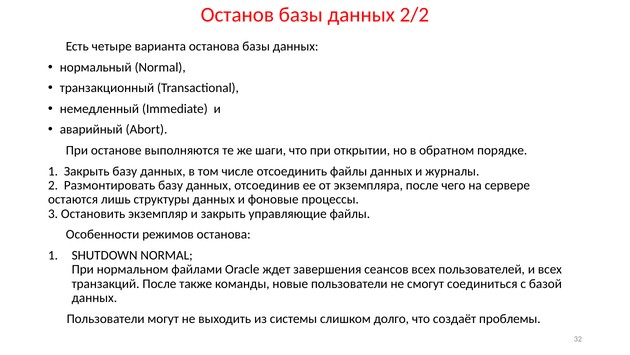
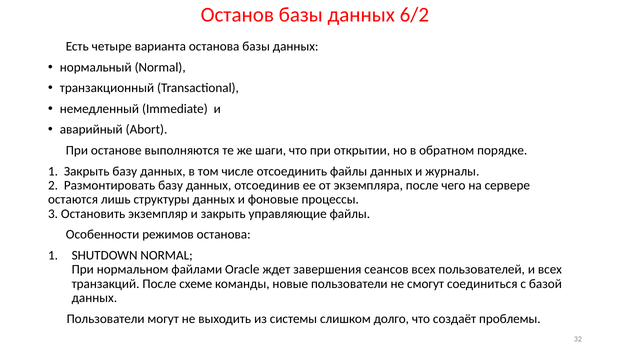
2/2: 2/2 -> 6/2
также: также -> схеме
